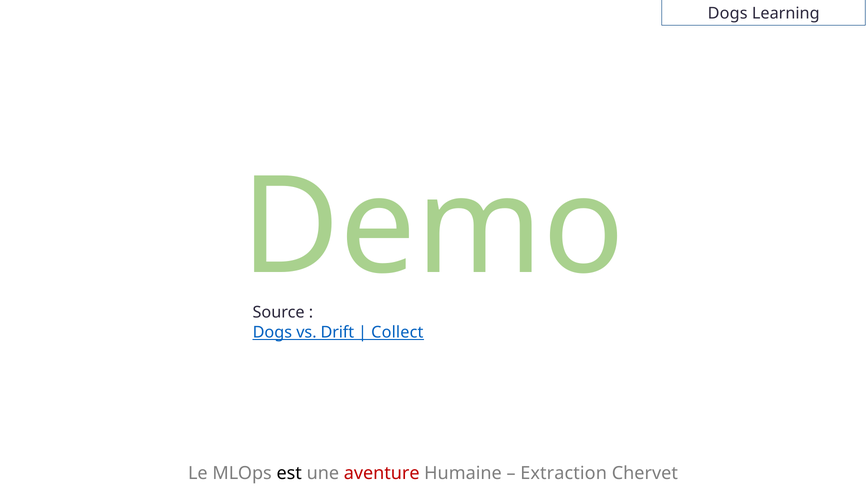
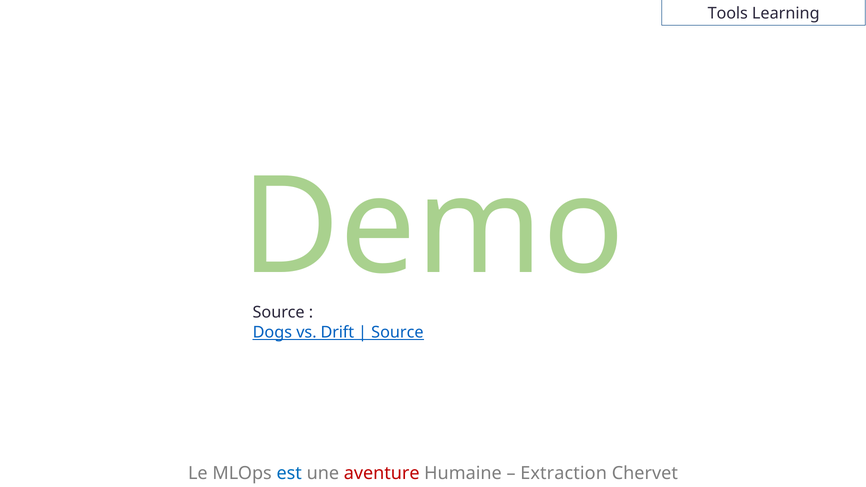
Dogs at (728, 14): Dogs -> Tools
Collect at (397, 332): Collect -> Source
est colour: black -> blue
